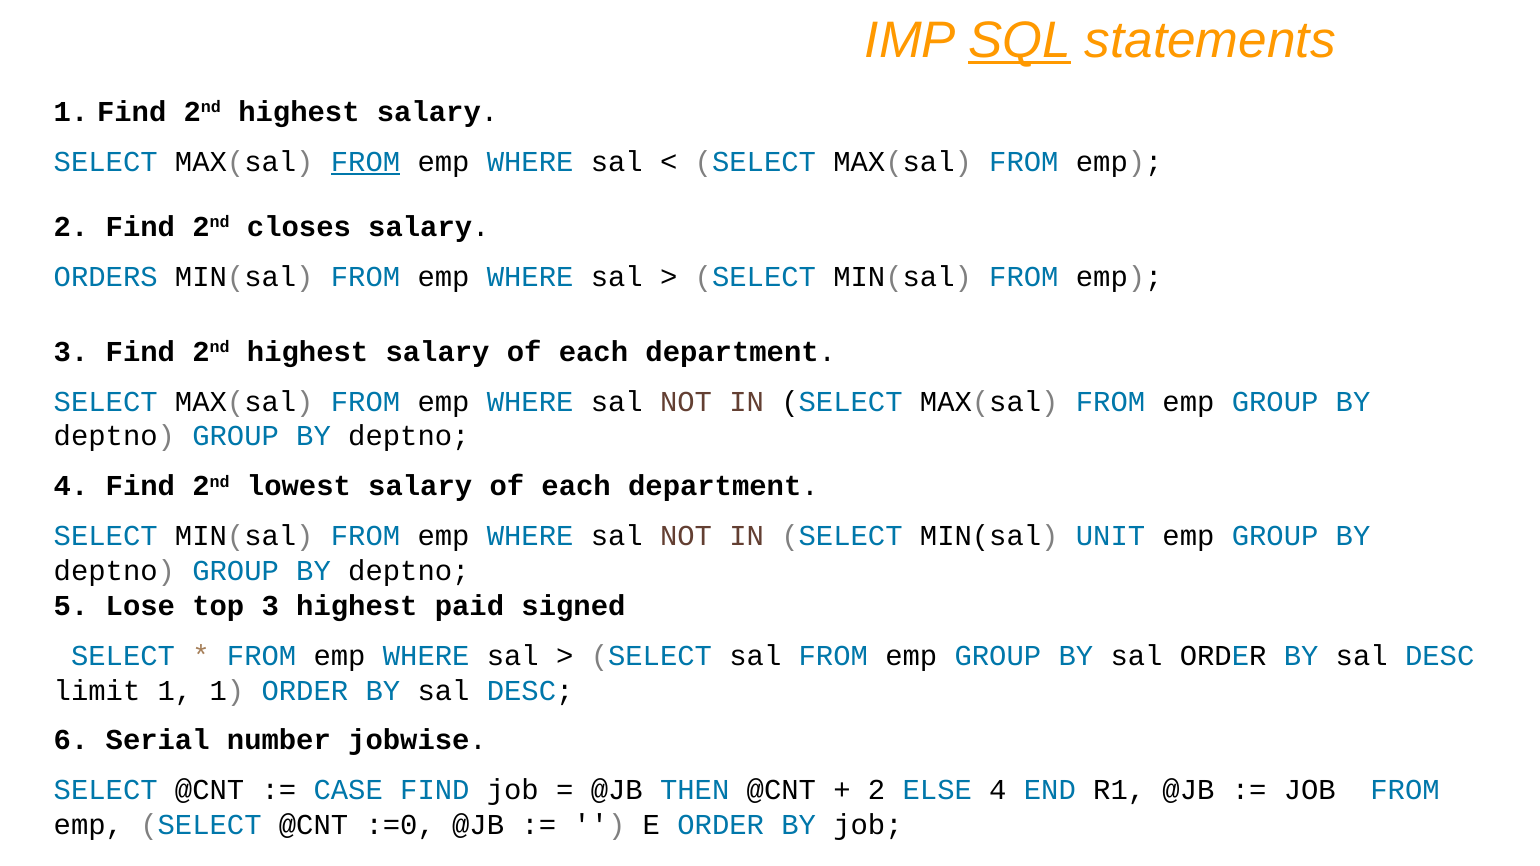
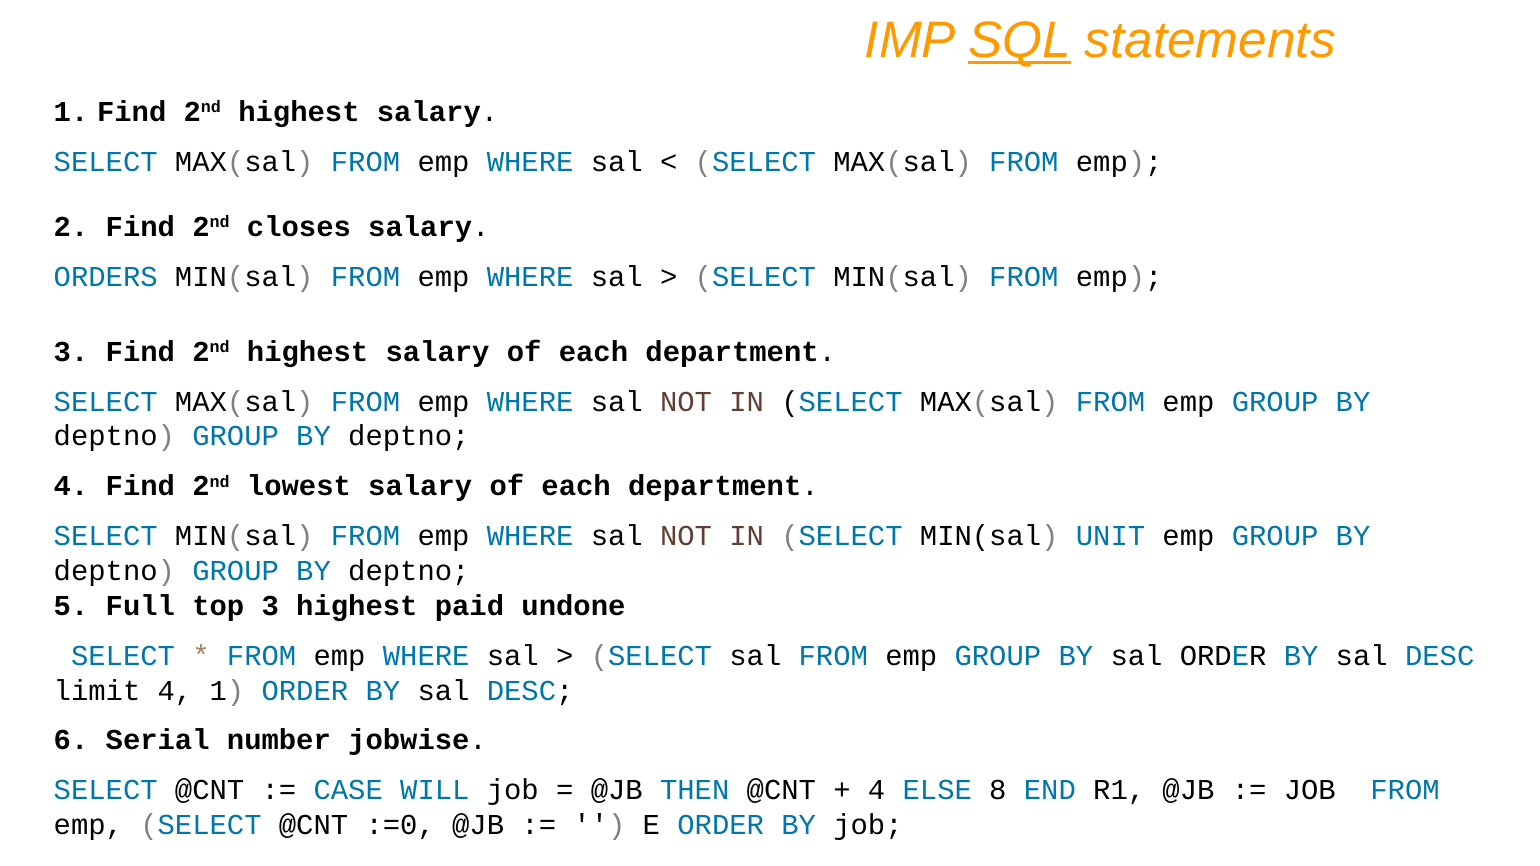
FROM at (366, 162) underline: present -> none
Lose: Lose -> Full
signed: signed -> undone
limit 1: 1 -> 4
CASE FIND: FIND -> WILL
2 at (877, 790): 2 -> 4
ELSE 4: 4 -> 8
